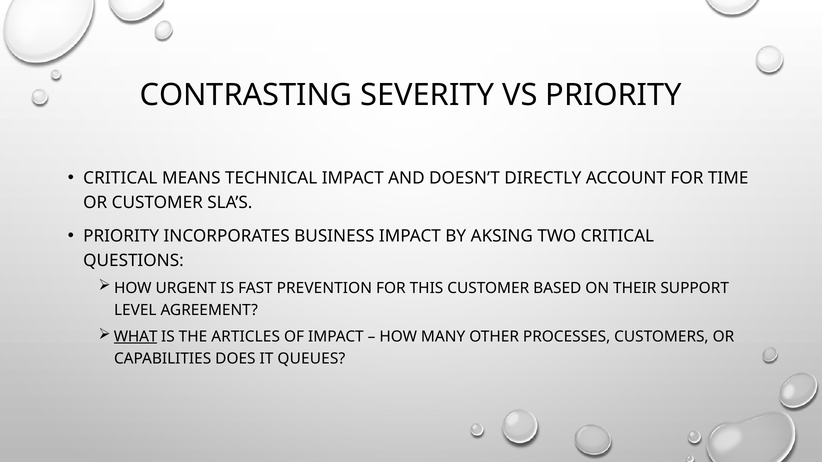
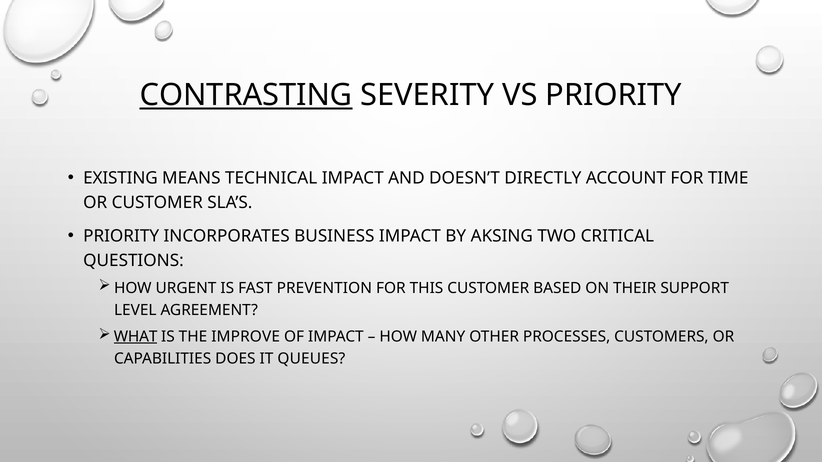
CONTRASTING underline: none -> present
CRITICAL at (120, 178): CRITICAL -> EXISTING
ARTICLES: ARTICLES -> IMPROVE
